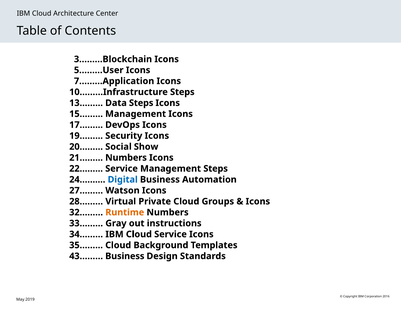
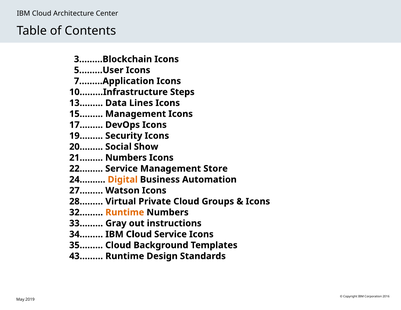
Data Steps: Steps -> Lines
Management Steps: Steps -> Store
Digital colour: blue -> orange
43……… Business: Business -> Runtime
